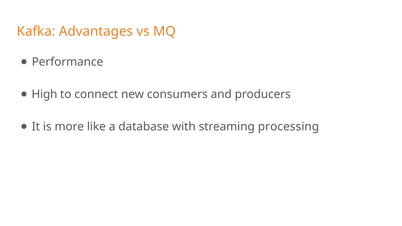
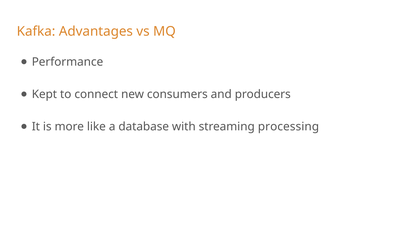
High: High -> Kept
